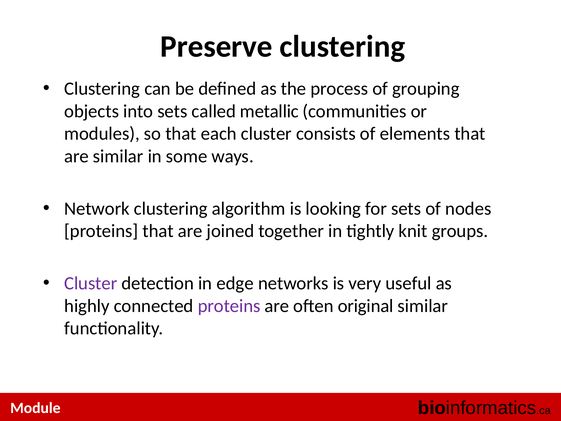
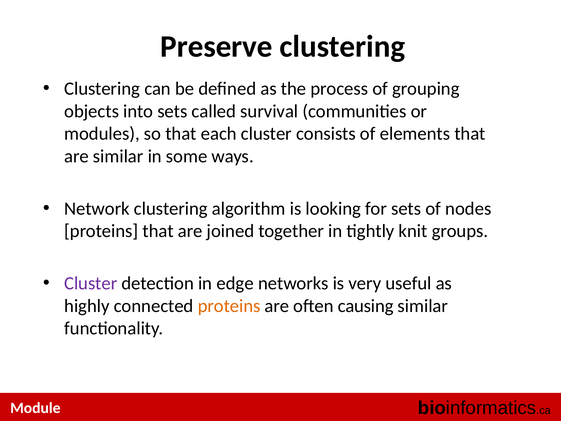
metallic: metallic -> survival
proteins at (229, 306) colour: purple -> orange
original: original -> causing
